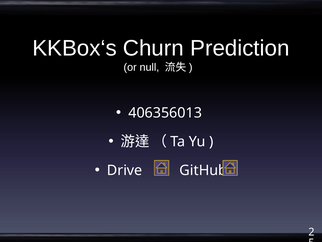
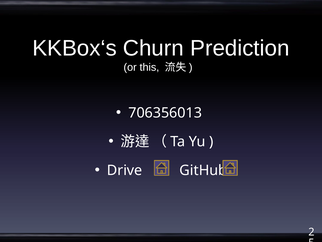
null: null -> this
406356013: 406356013 -> 706356013
